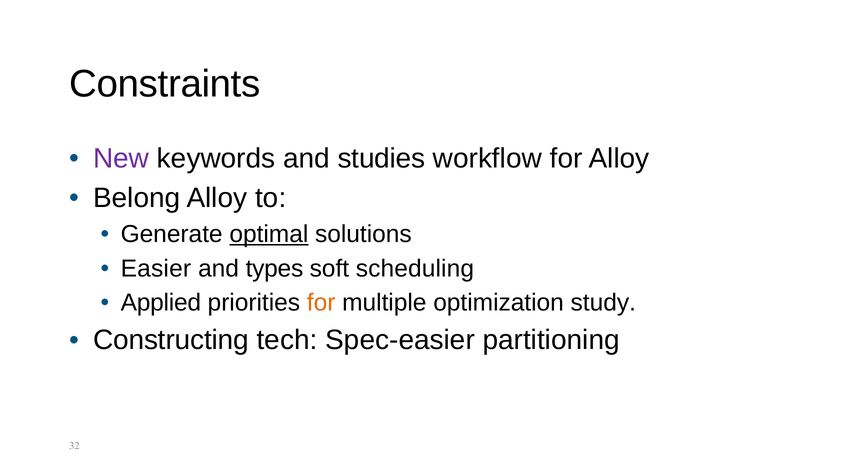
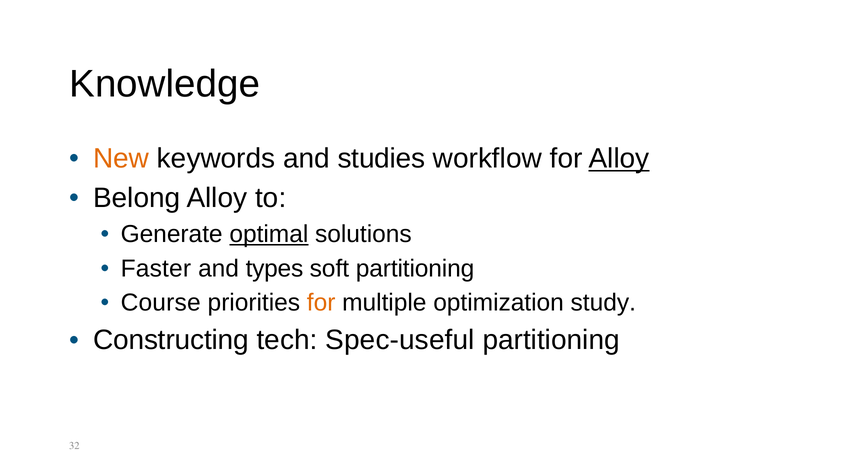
Constraints: Constraints -> Knowledge
New colour: purple -> orange
Alloy at (619, 159) underline: none -> present
Easier: Easier -> Faster
soft scheduling: scheduling -> partitioning
Applied: Applied -> Course
Spec-easier: Spec-easier -> Spec-useful
